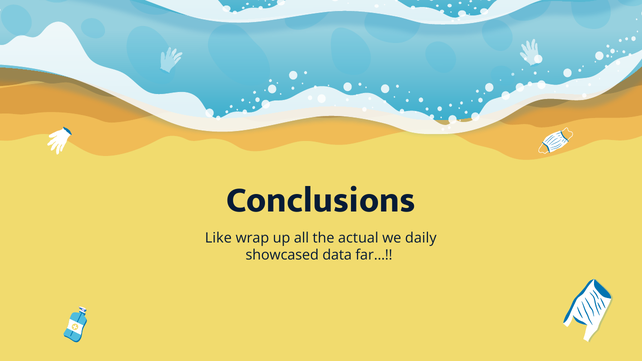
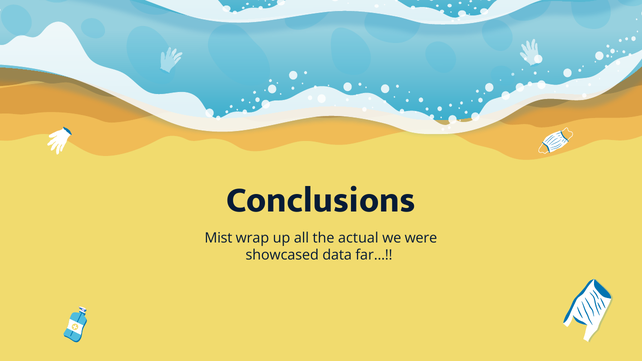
Like: Like -> Mist
daily: daily -> were
